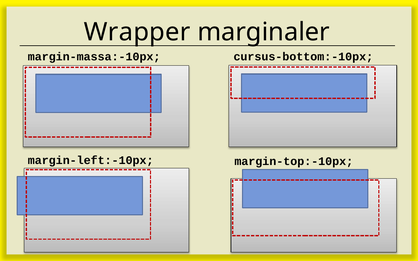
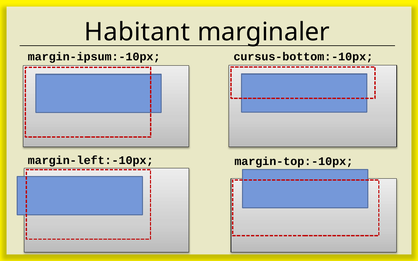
Wrapper: Wrapper -> Habitant
margin-massa:-10px: margin-massa:-10px -> margin-ipsum:-10px
